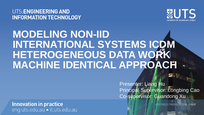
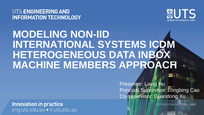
WORK: WORK -> INBOX
IDENTICAL: IDENTICAL -> MEMBERS
